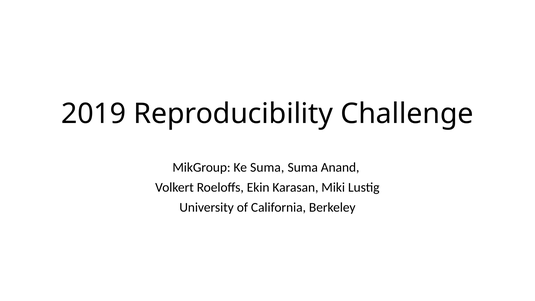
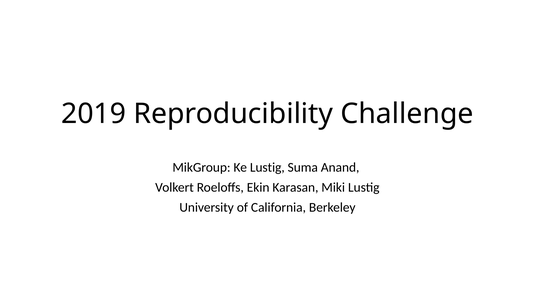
Ke Suma: Suma -> Lustig
